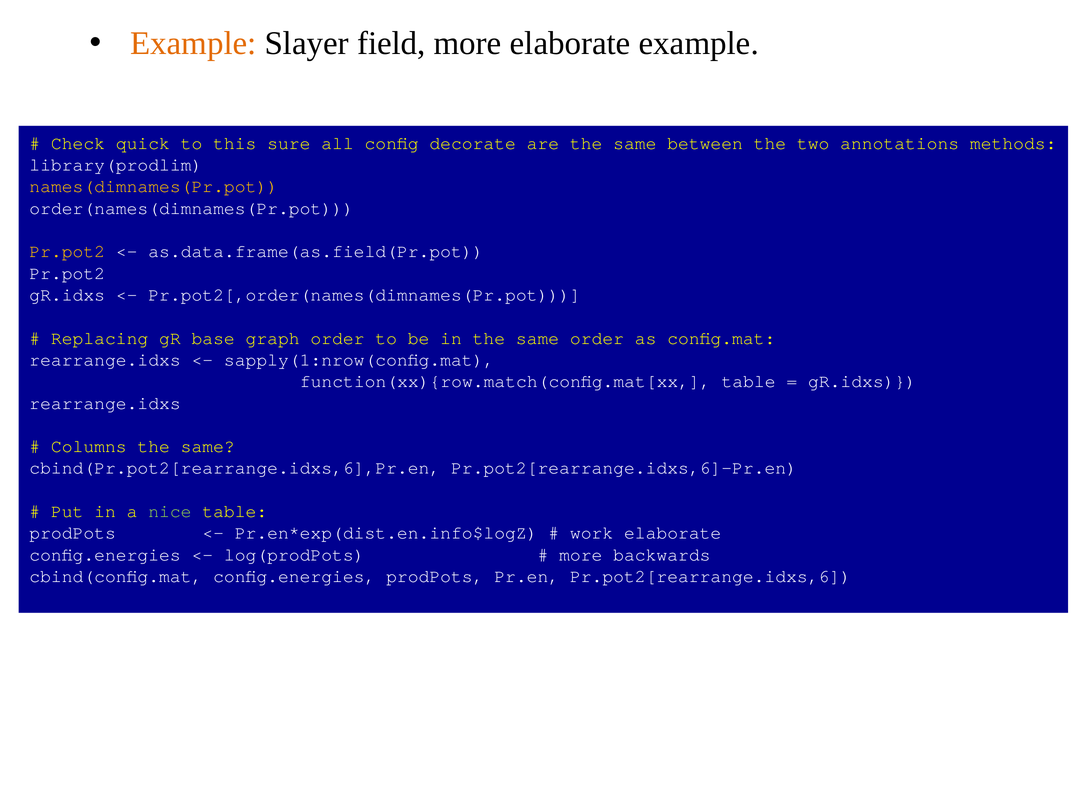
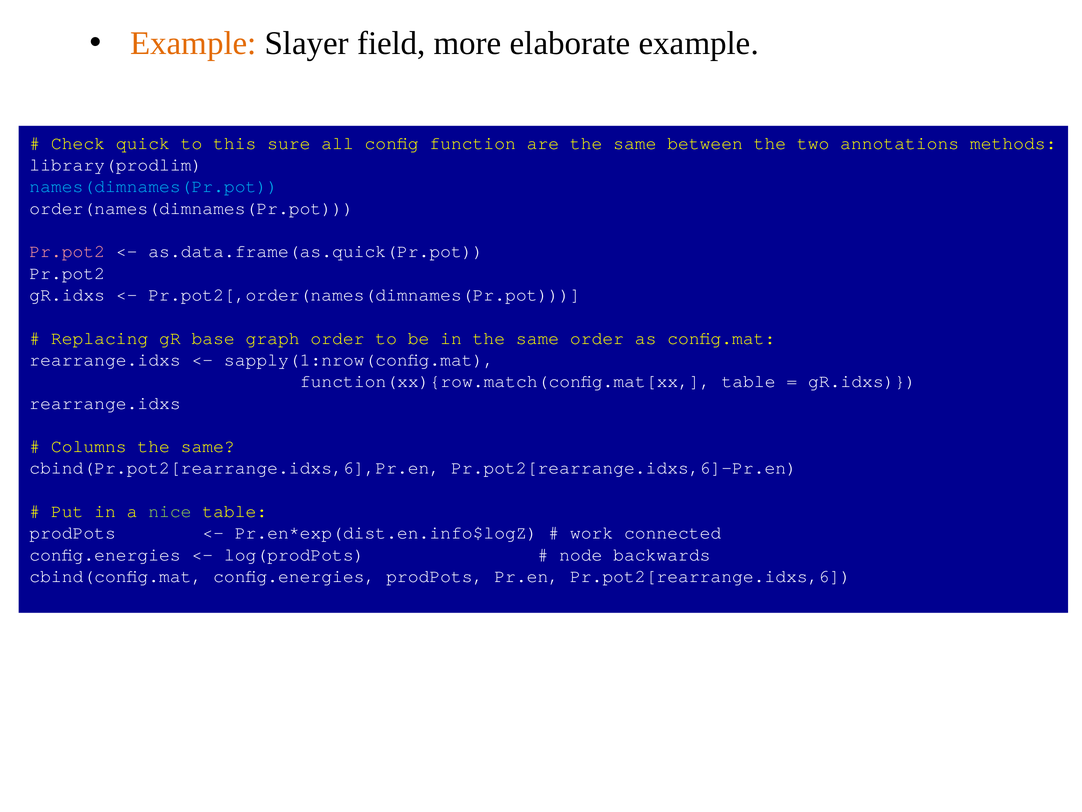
decorate: decorate -> function
names(dimnames(Pr.pot colour: yellow -> light blue
Pr.pot2 at (67, 251) colour: yellow -> pink
as.data.frame(as.field(Pr.pot: as.data.frame(as.field(Pr.pot -> as.data.frame(as.quick(Pr.pot
work elaborate: elaborate -> connected
more at (581, 554): more -> node
